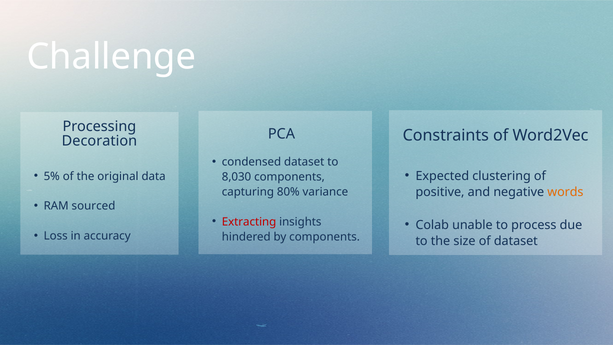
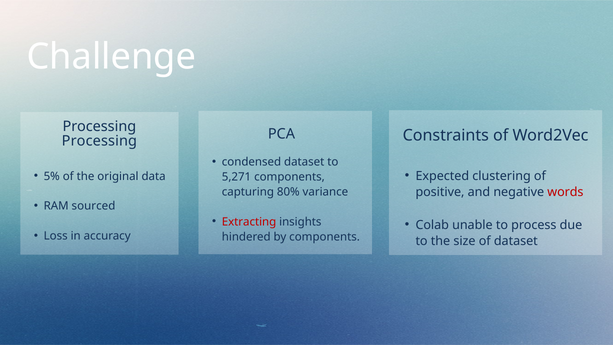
Decoration at (99, 141): Decoration -> Processing
8,030: 8,030 -> 5,271
words colour: orange -> red
